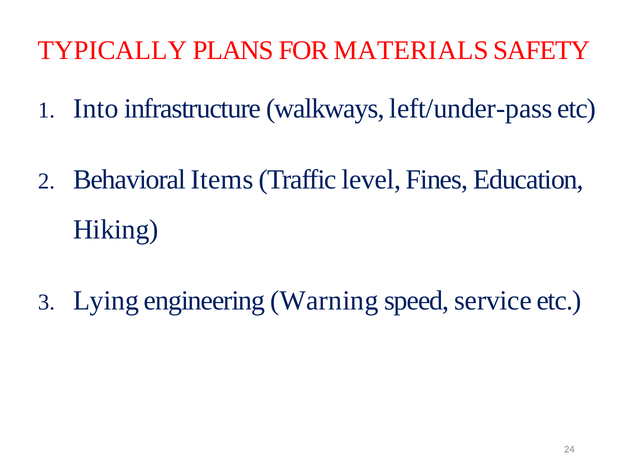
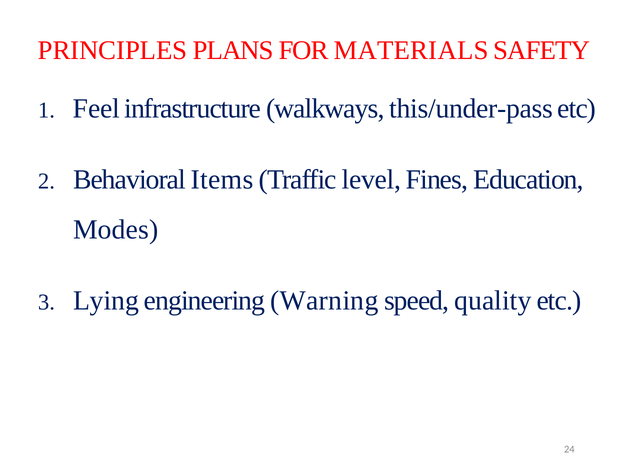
TYPICALLY: TYPICALLY -> PRINCIPLES
Into: Into -> Feel
left/under-pass: left/under-pass -> this/under-pass
Hiking: Hiking -> Modes
service: service -> quality
